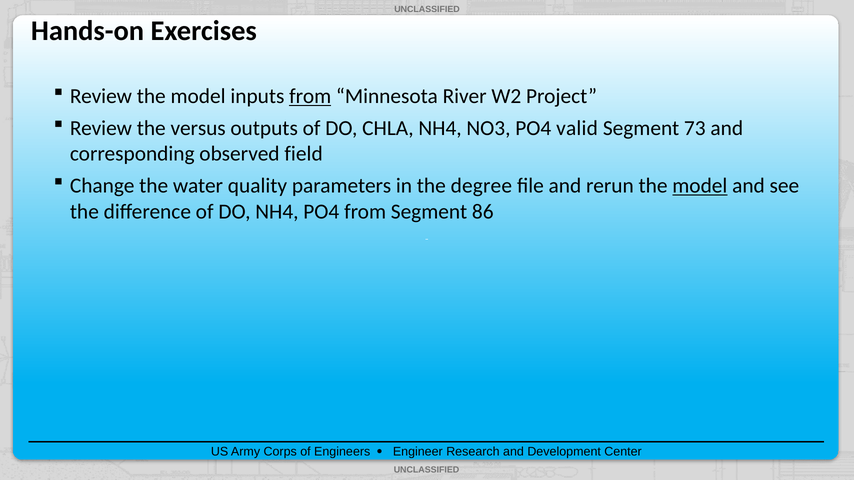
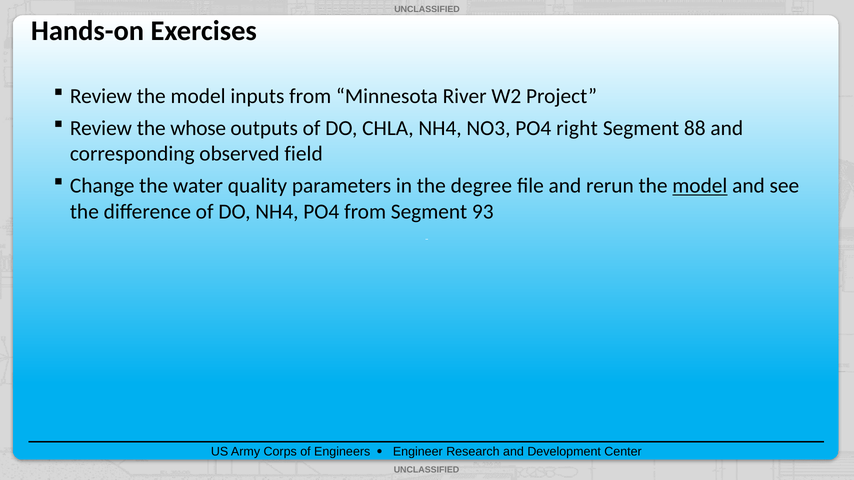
from at (310, 96) underline: present -> none
versus: versus -> whose
valid: valid -> right
73: 73 -> 88
86: 86 -> 93
